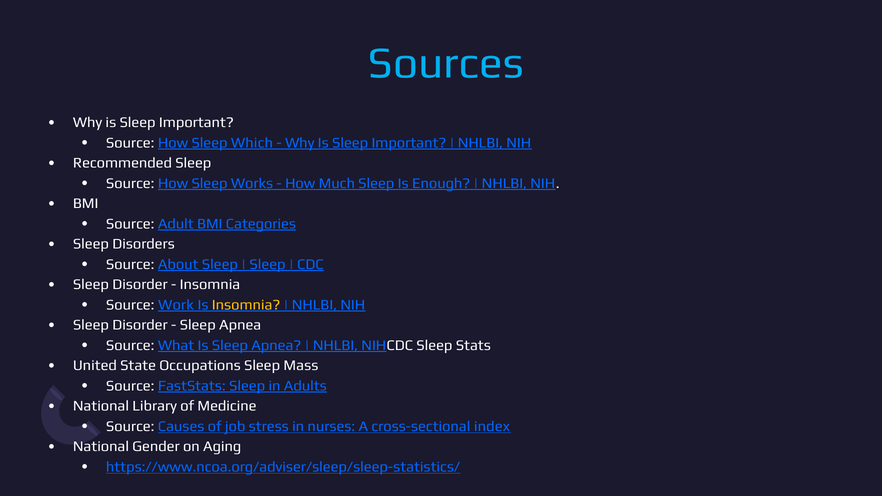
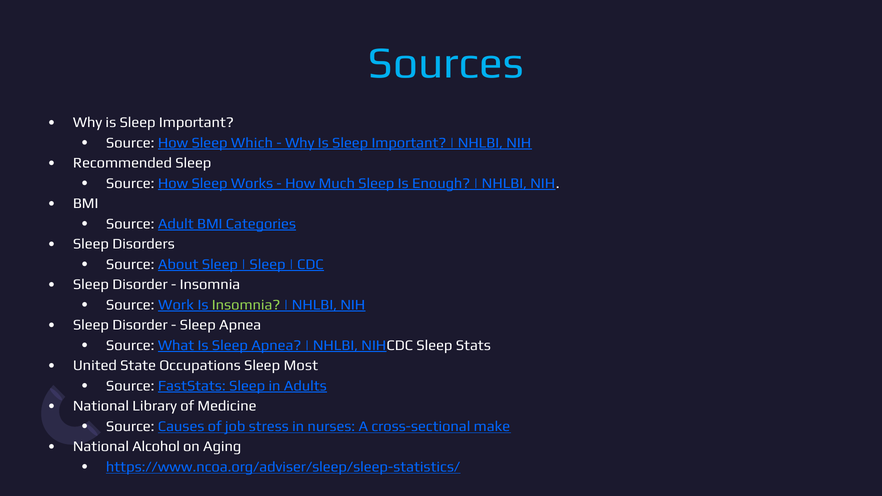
Insomnia at (246, 305) colour: yellow -> light green
Mass: Mass -> Most
index: index -> make
Gender: Gender -> Alcohol
